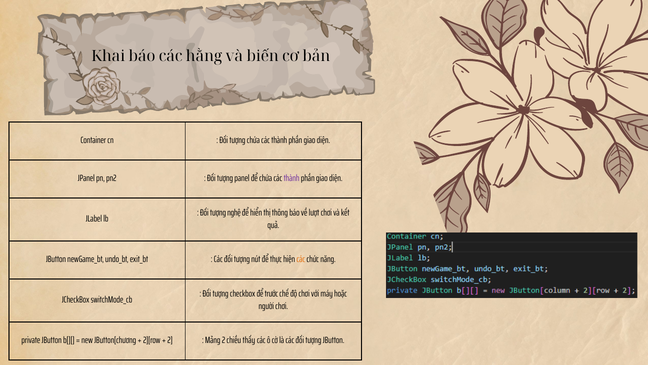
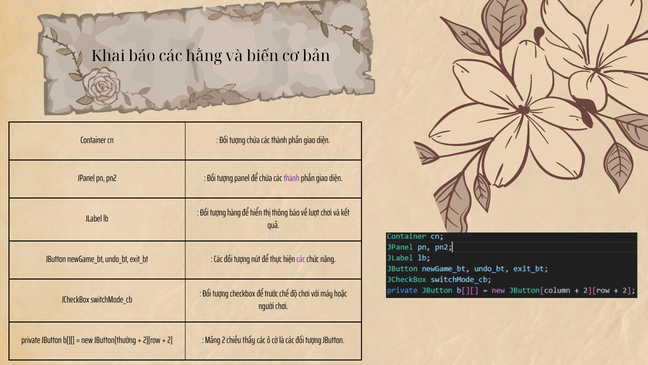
nghệ: nghệ -> hàng
các at (301, 259) colour: orange -> purple
JButton[chương: JButton[chương -> JButton[thường
